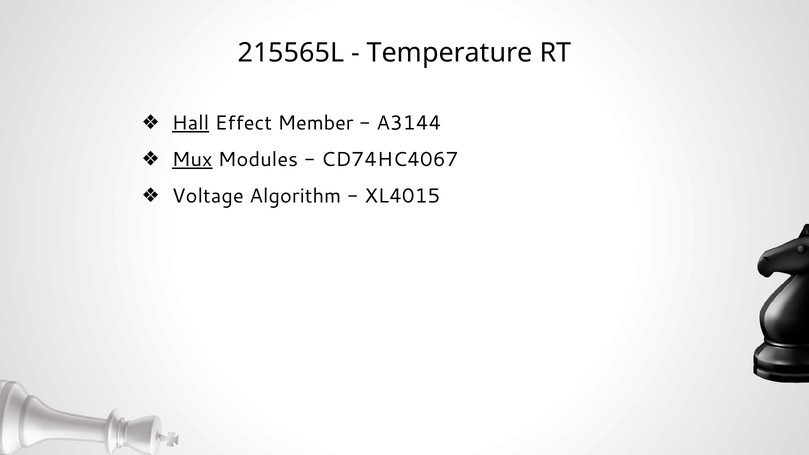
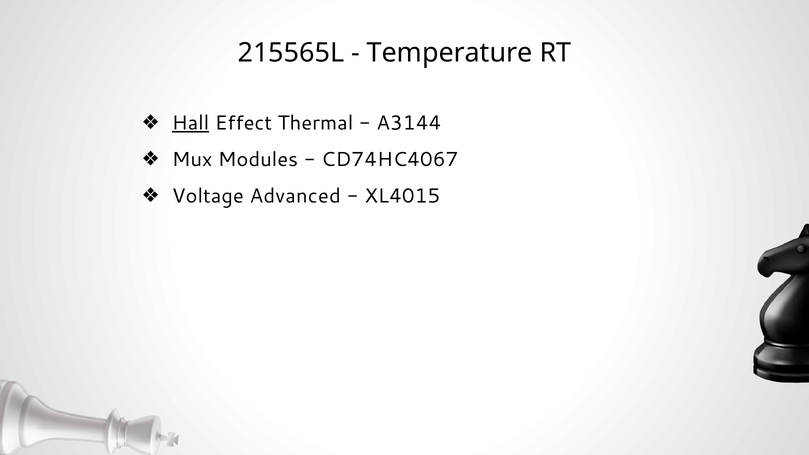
Member: Member -> Thermal
Mux underline: present -> none
Algorithm: Algorithm -> Advanced
